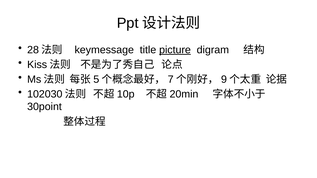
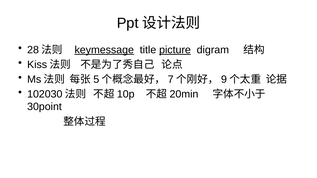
keymessage underline: none -> present
